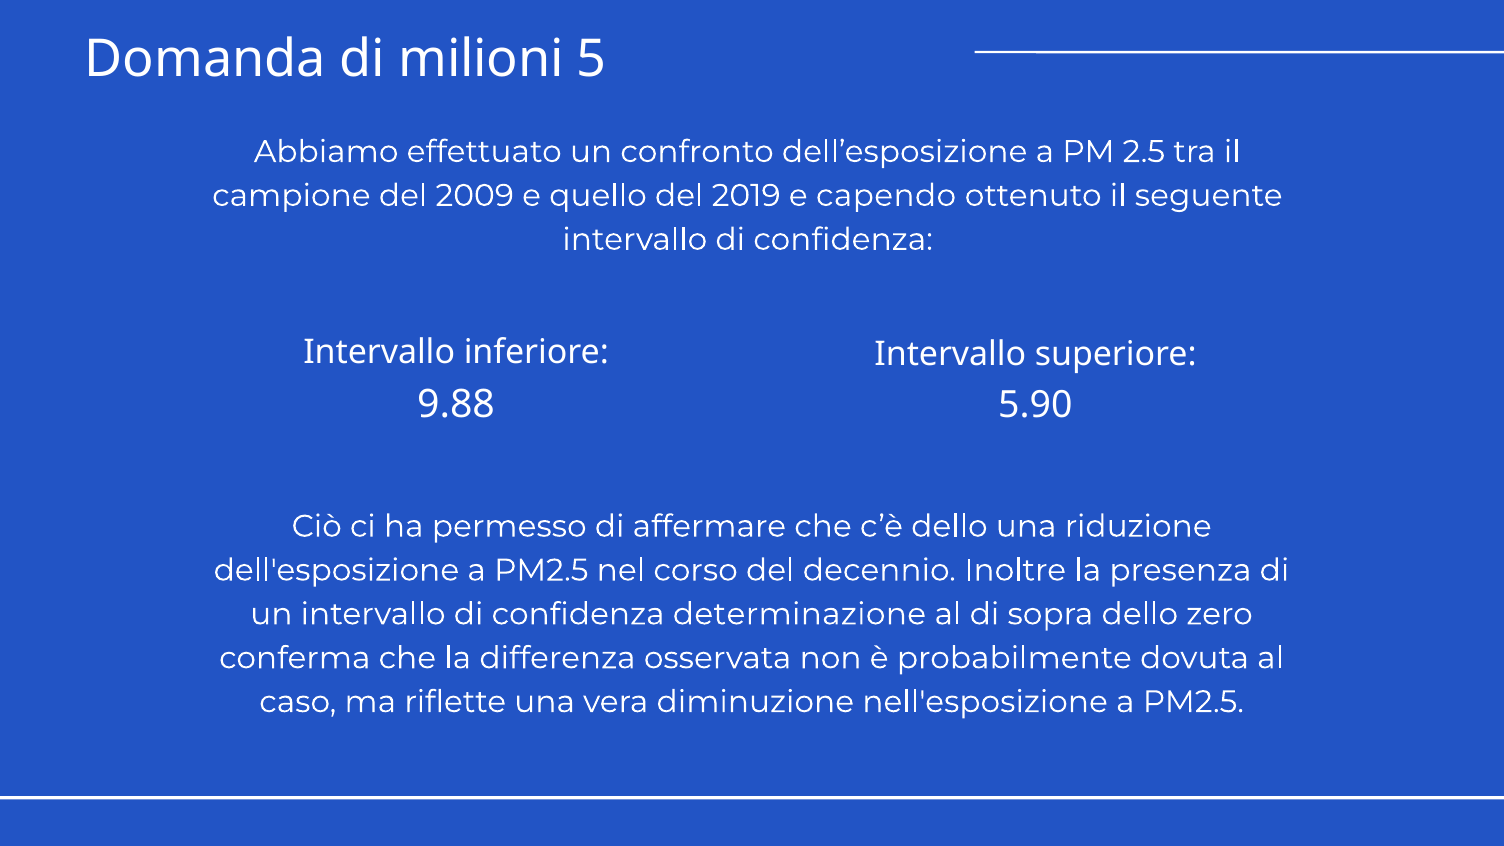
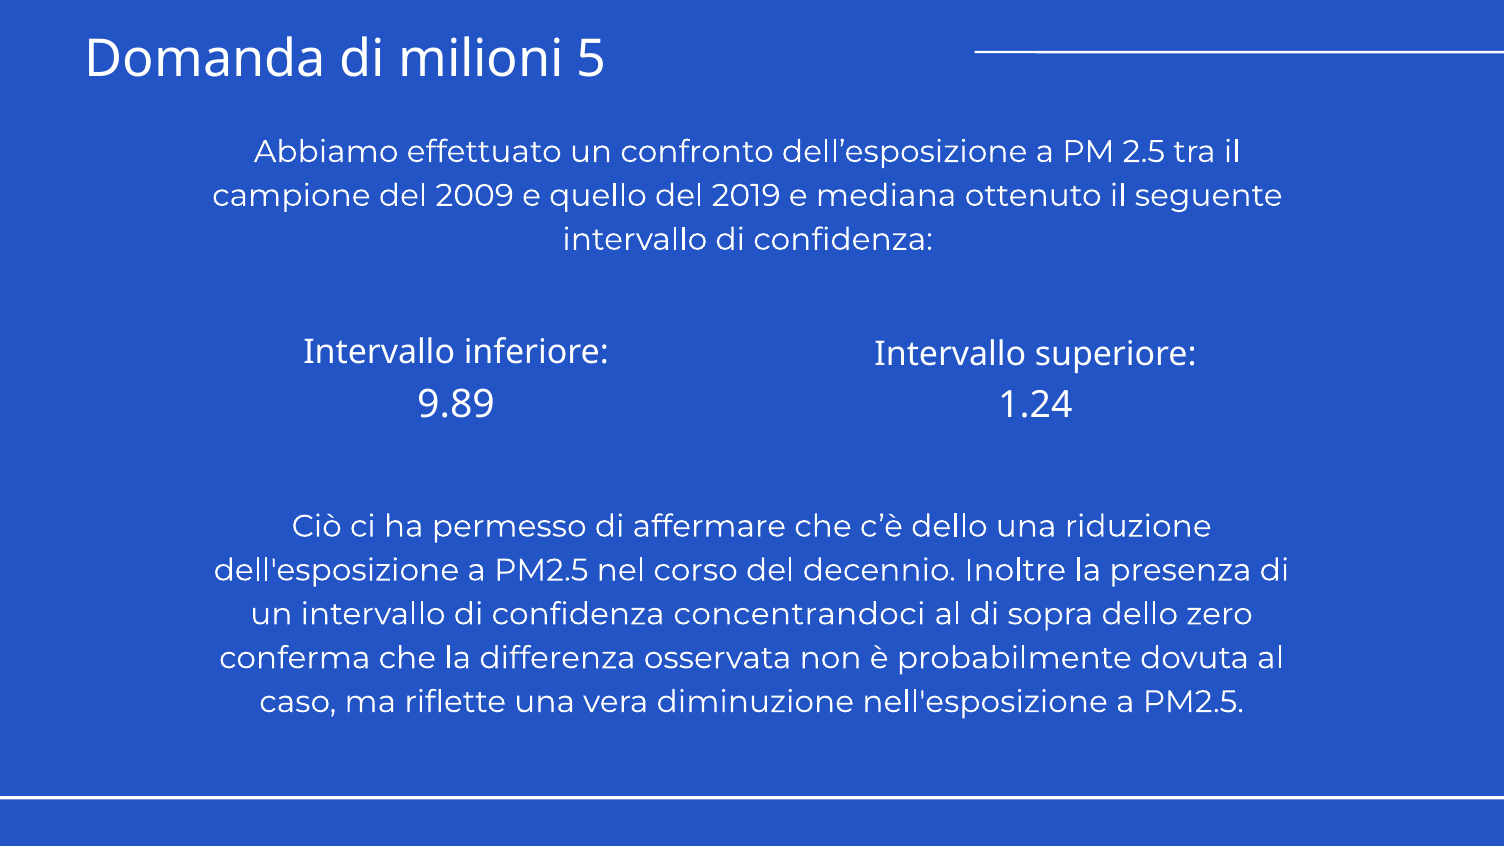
capendo: capendo -> mediana
9.88: 9.88 -> 9.89
5.90: 5.90 -> 1.24
determinazione: determinazione -> concentrandoci
